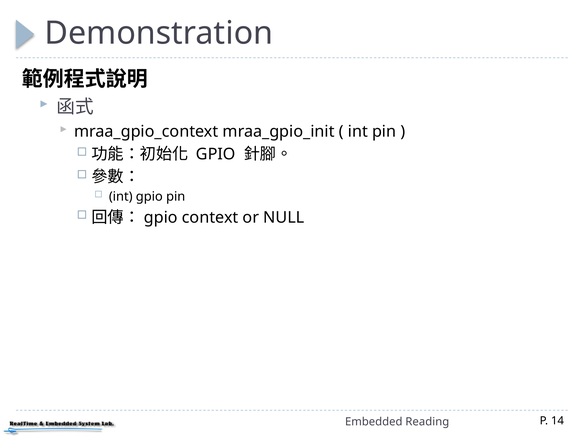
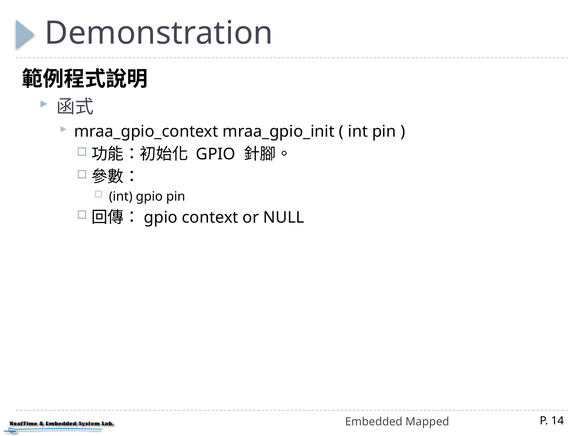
Reading: Reading -> Mapped
